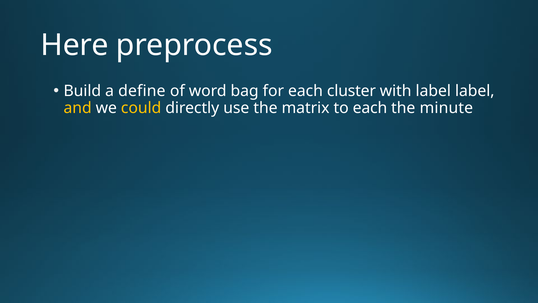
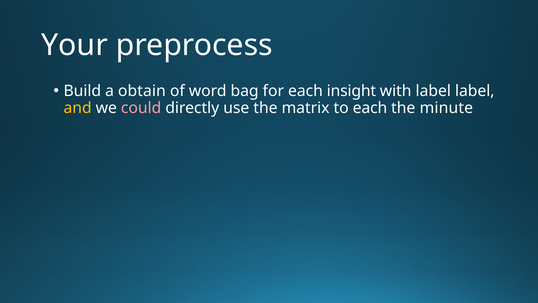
Here: Here -> Your
define: define -> obtain
cluster: cluster -> insight
could colour: yellow -> pink
